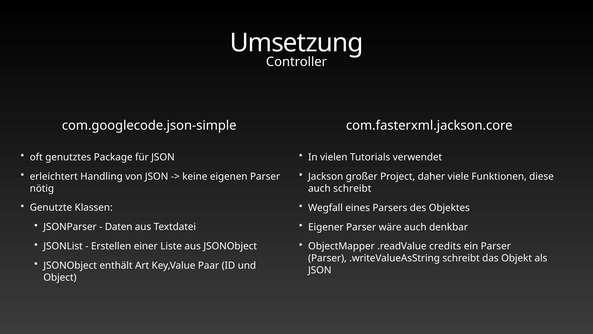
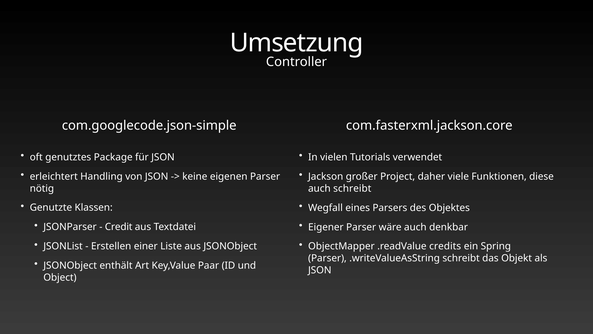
Daten: Daten -> Credit
ein Parser: Parser -> Spring
